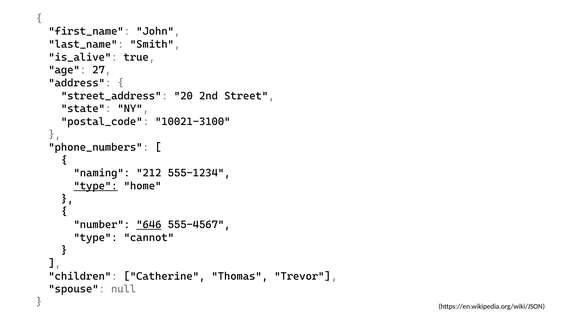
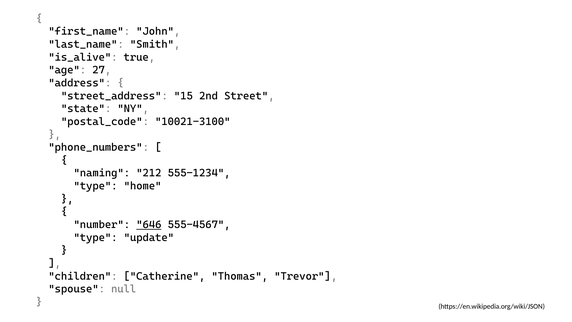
20: 20 -> 15
type at (96, 186) underline: present -> none
cannot: cannot -> update
